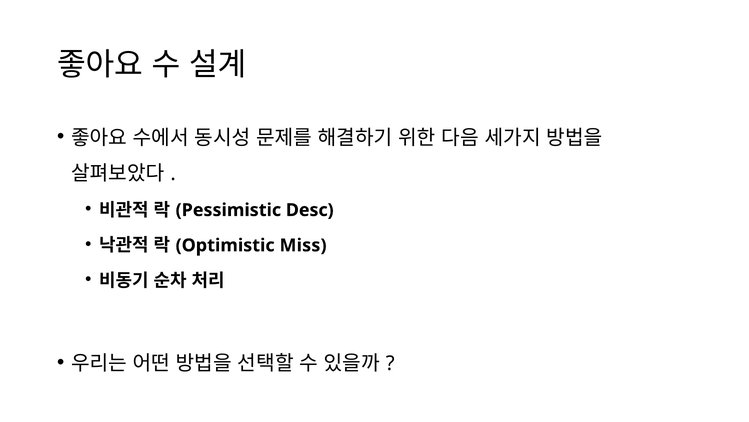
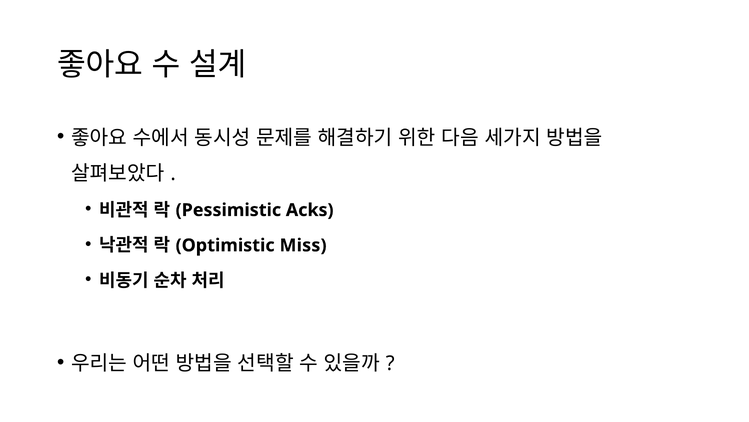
Desc: Desc -> Acks
